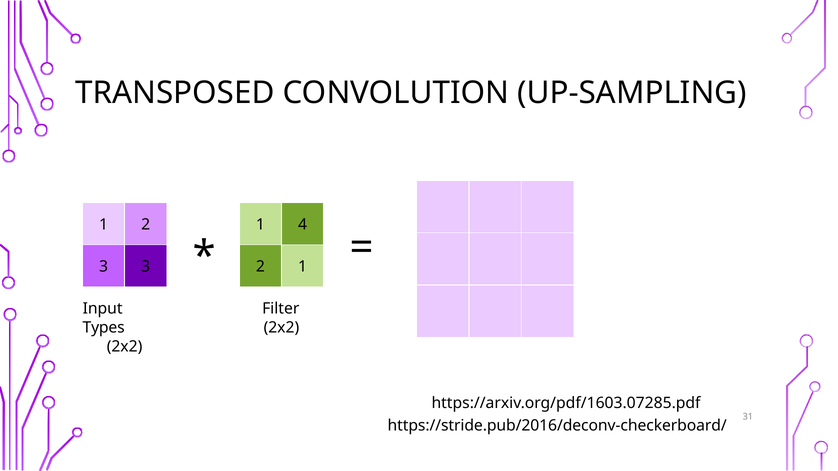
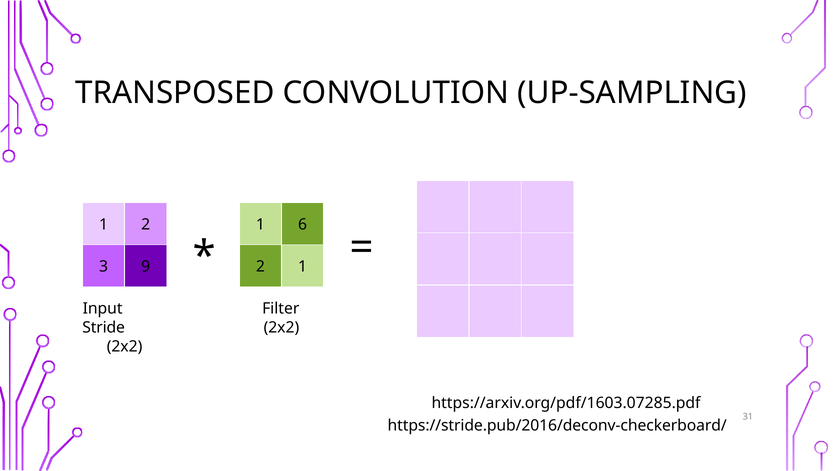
4: 4 -> 6
3 3: 3 -> 9
Types: Types -> Stride
